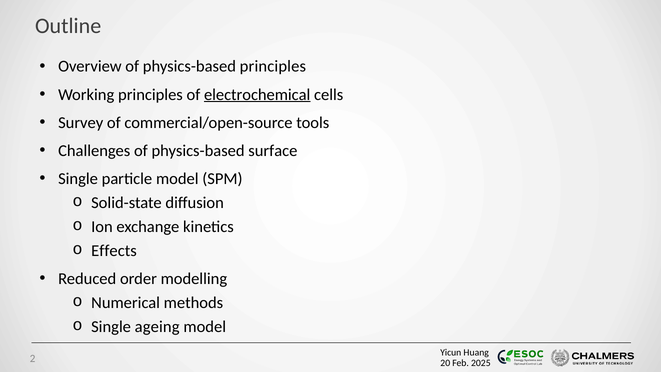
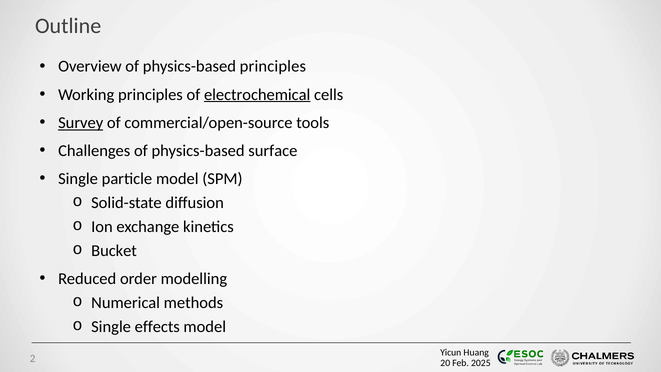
Survey underline: none -> present
Effects: Effects -> Bucket
ageing: ageing -> effects
